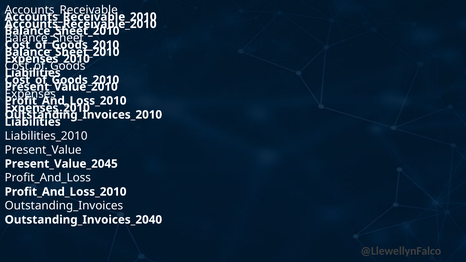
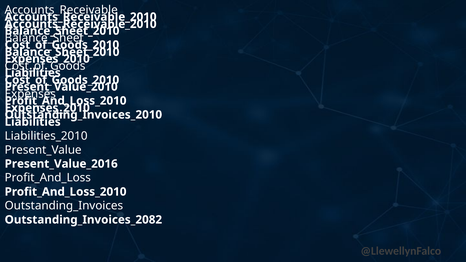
Present_Value_2045: Present_Value_2045 -> Present_Value_2016
Outstanding_Invoices_2040: Outstanding_Invoices_2040 -> Outstanding_Invoices_2082
